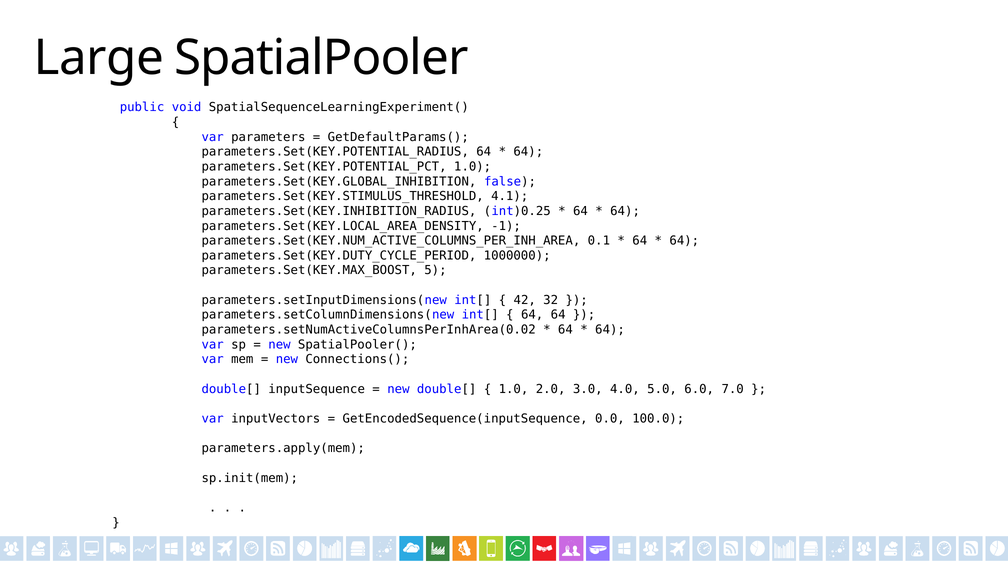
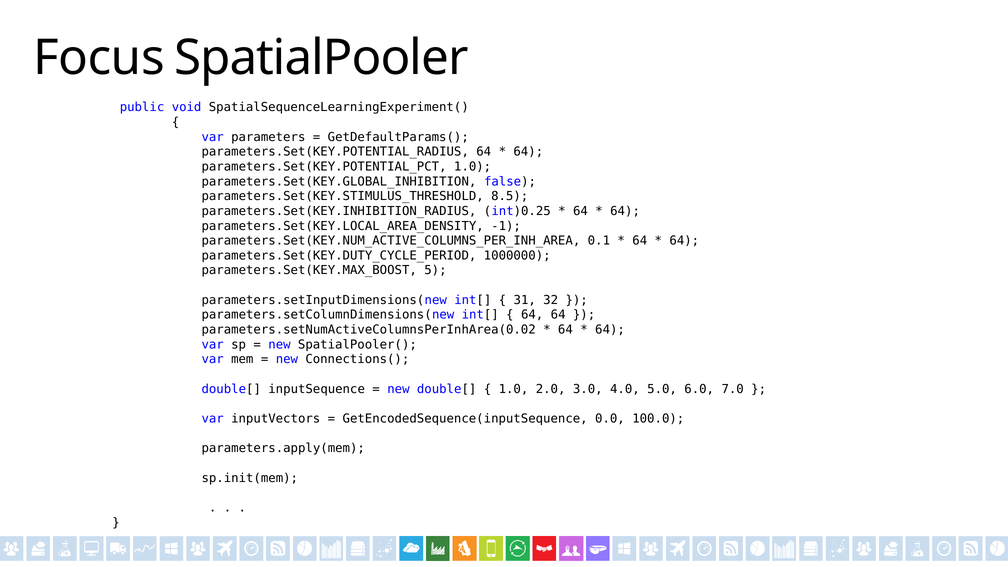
Large: Large -> Focus
4.1: 4.1 -> 8.5
42: 42 -> 31
